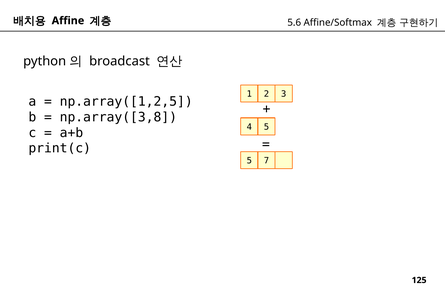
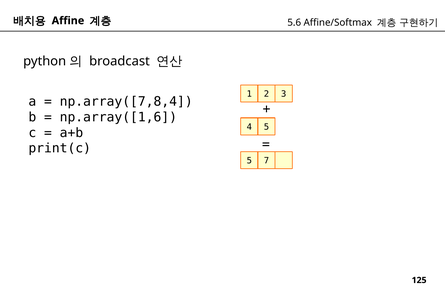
np.array([1,2,5: np.array([1,2,5 -> np.array([7,8,4
np.array([3,8: np.array([3,8 -> np.array([1,6
